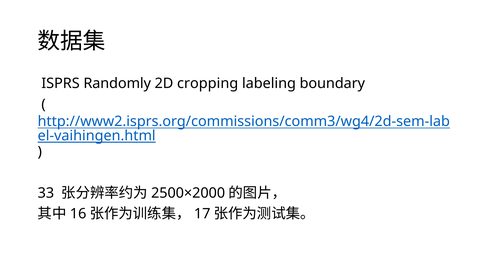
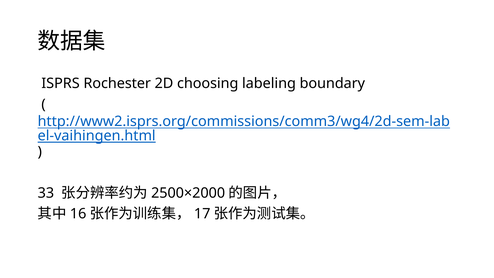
Randomly: Randomly -> Rochester
cropping: cropping -> choosing
